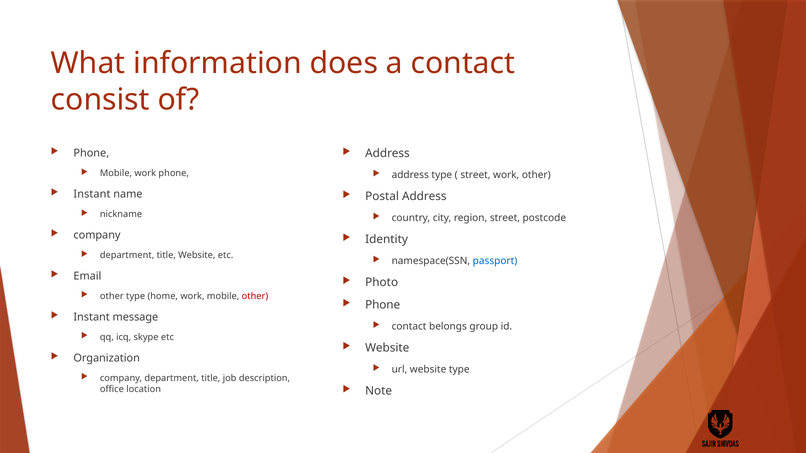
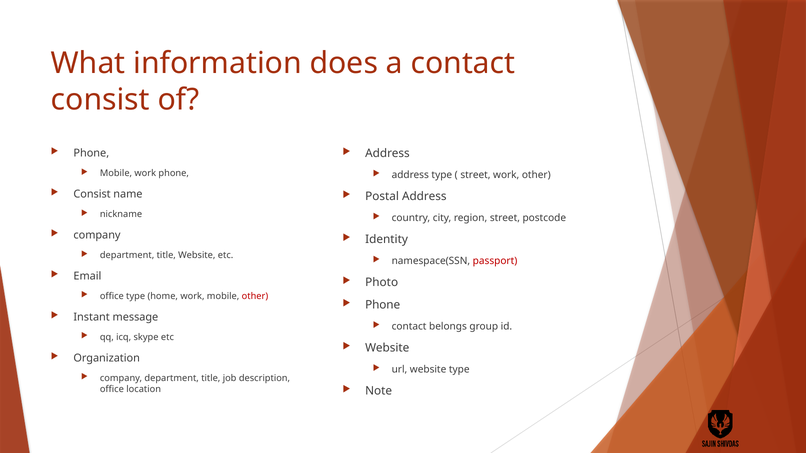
Instant at (92, 194): Instant -> Consist
passport colour: blue -> red
other at (112, 297): other -> office
